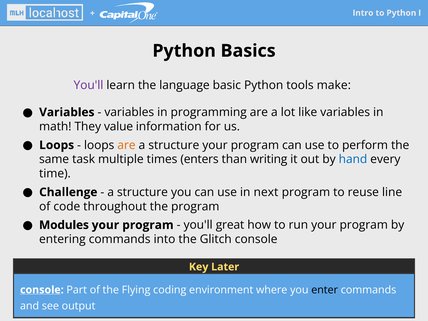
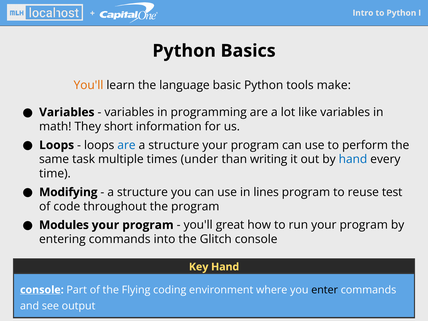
You'll at (88, 85) colour: purple -> orange
value: value -> short
are at (126, 145) colour: orange -> blue
enters: enters -> under
Challenge: Challenge -> Modifying
next: next -> lines
line: line -> test
Key Later: Later -> Hand
